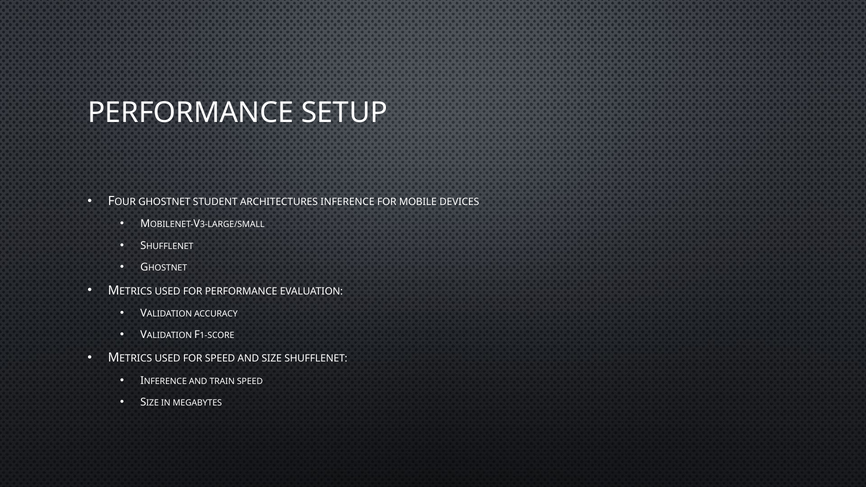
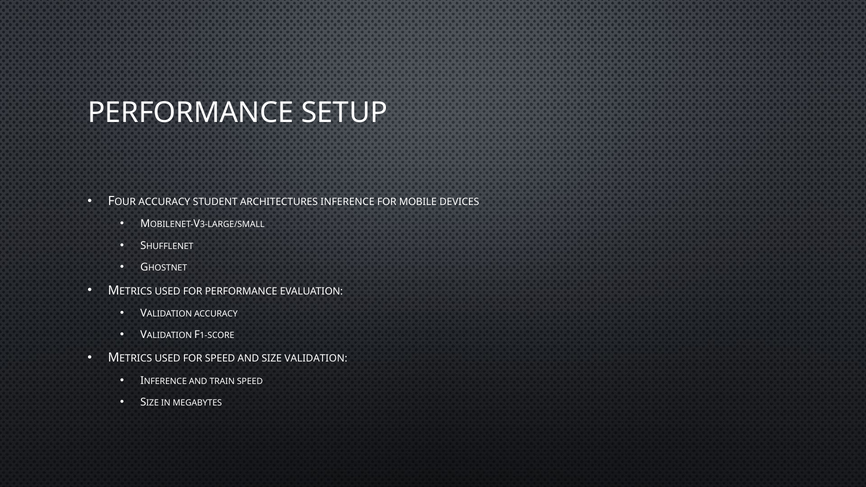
FOUR GHOSTNET: GHOSTNET -> ACCURACY
SIZE SHUFFLENET: SHUFFLENET -> VALIDATION
